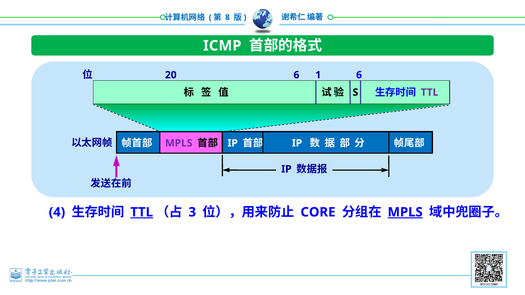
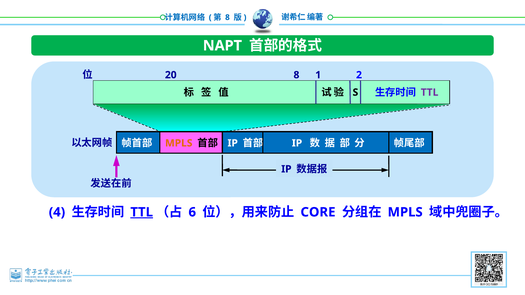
ICMP: ICMP -> NAPT
20 6: 6 -> 8
1 6: 6 -> 2
MPLS at (179, 143) colour: purple -> orange
3: 3 -> 6
MPLS at (405, 212) underline: present -> none
